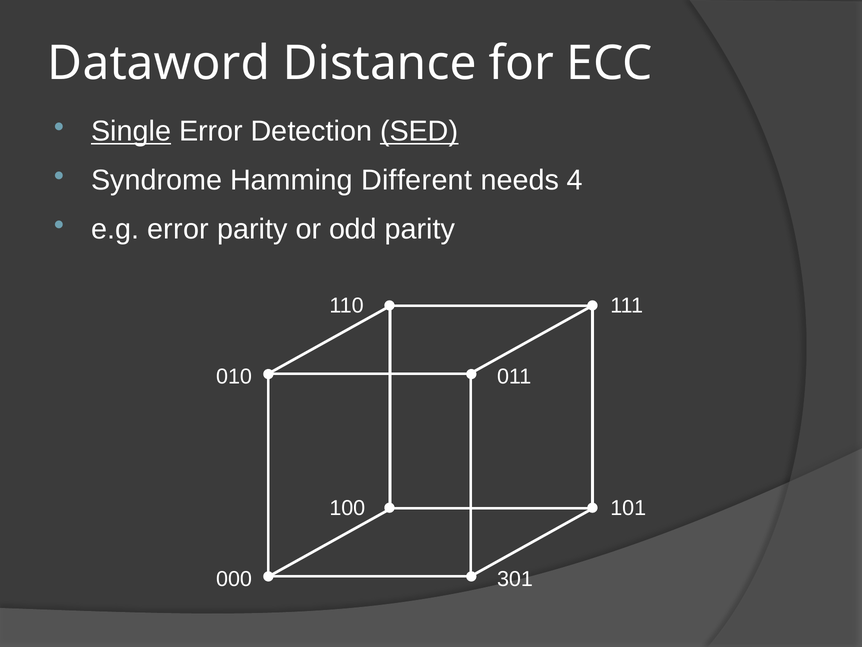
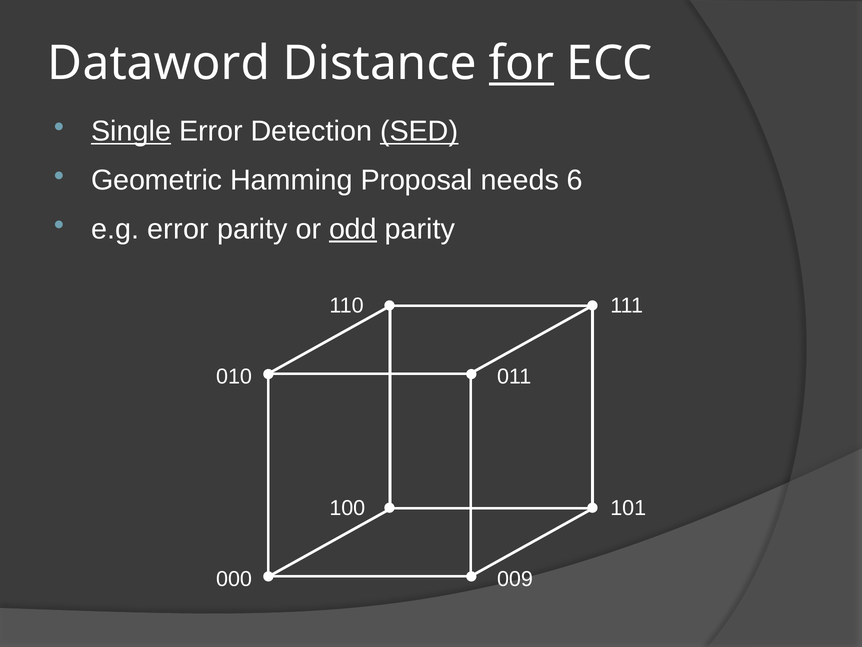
for underline: none -> present
Syndrome: Syndrome -> Geometric
Different: Different -> Proposal
4: 4 -> 6
odd underline: none -> present
301: 301 -> 009
